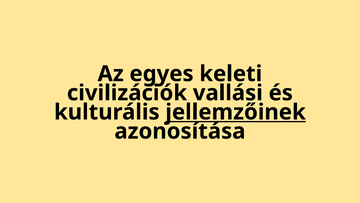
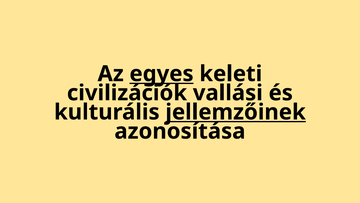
egyes underline: none -> present
